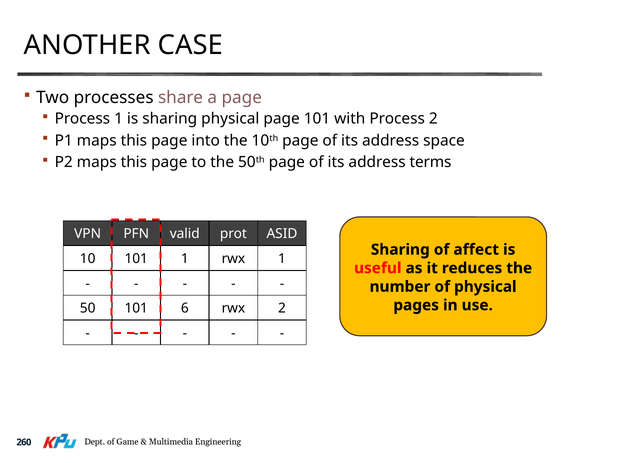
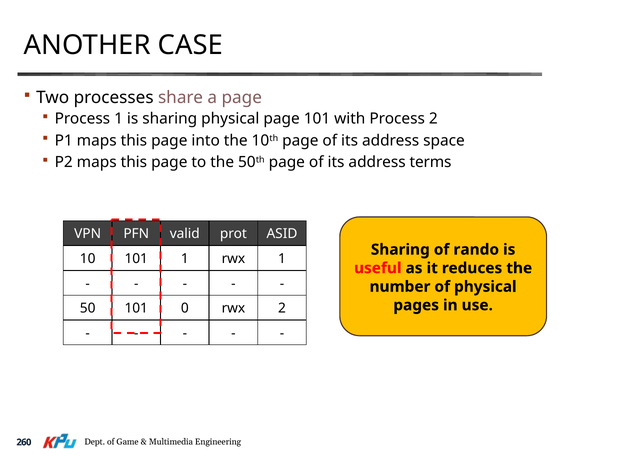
affect: affect -> rando
6: 6 -> 0
